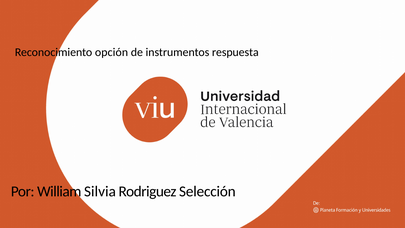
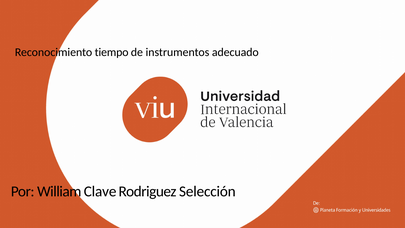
opción: opción -> tiempo
respuesta: respuesta -> adecuado
Silvia: Silvia -> Clave
